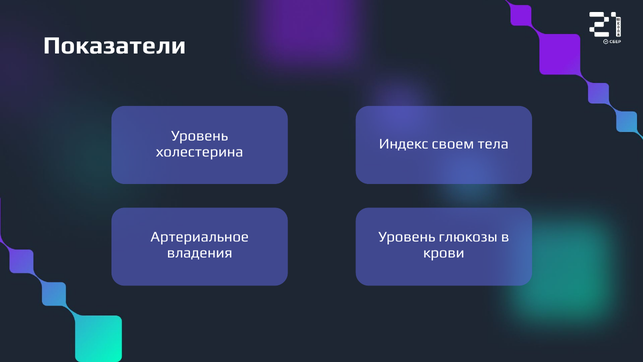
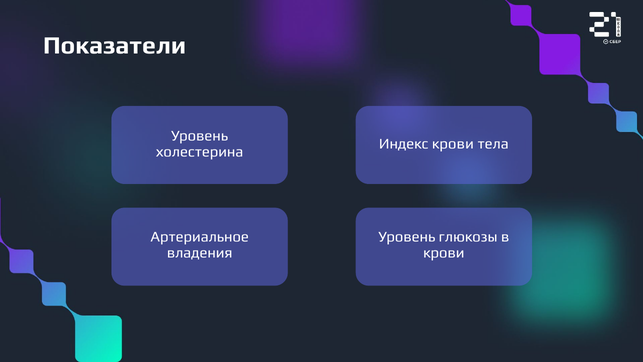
Индекс своем: своем -> крови
